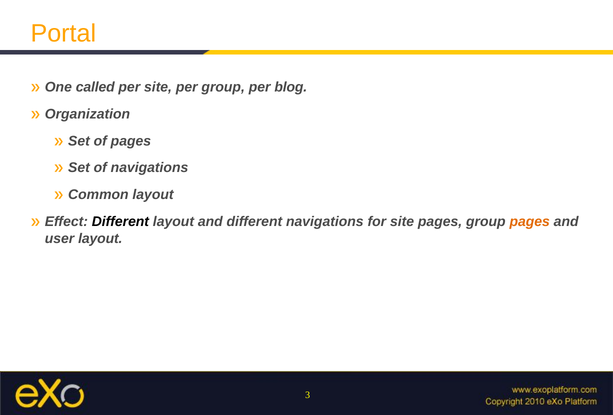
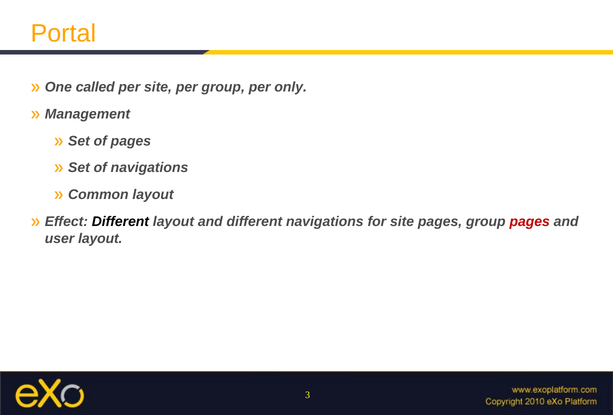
blog: blog -> only
Organization: Organization -> Management
pages at (530, 222) colour: orange -> red
